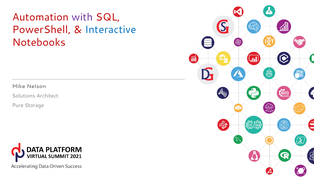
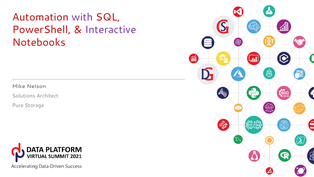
Interactive colour: blue -> purple
